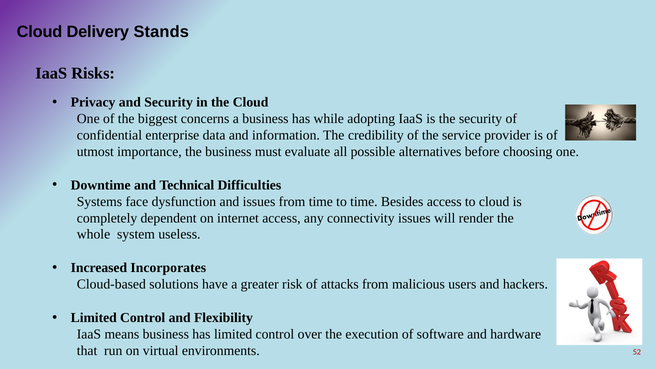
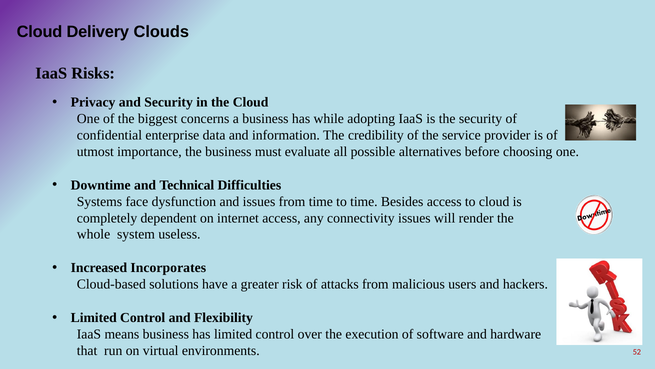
Stands: Stands -> Clouds
